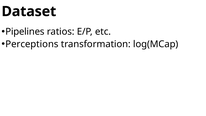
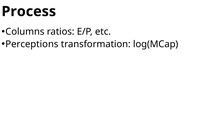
Dataset: Dataset -> Process
Pipelines: Pipelines -> Columns
